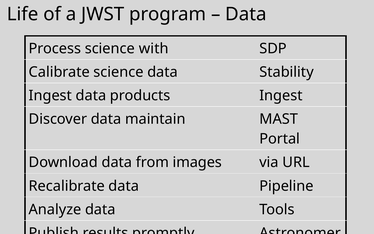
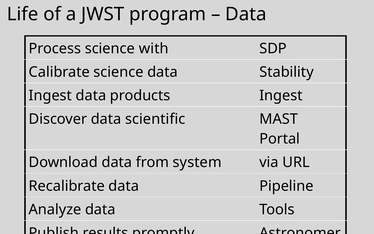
maintain: maintain -> scientific
images: images -> system
